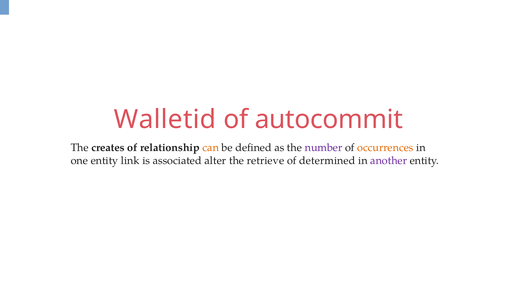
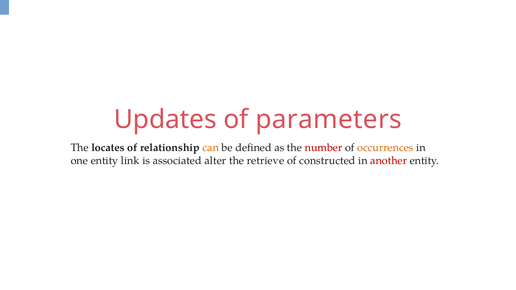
Walletid: Walletid -> Updates
autocommit: autocommit -> parameters
creates: creates -> locates
number colour: purple -> red
determined: determined -> constructed
another colour: purple -> red
